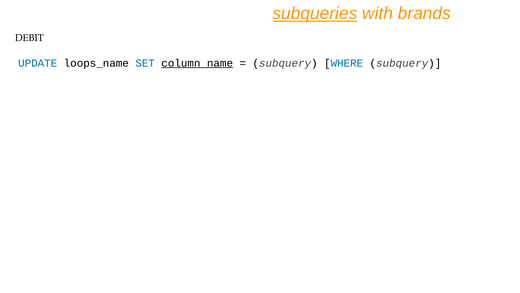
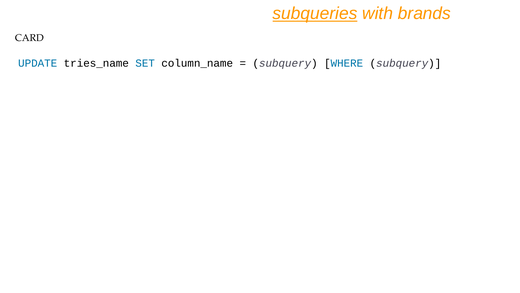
DEBIT: DEBIT -> CARD
loops_name: loops_name -> tries_name
column_name underline: present -> none
